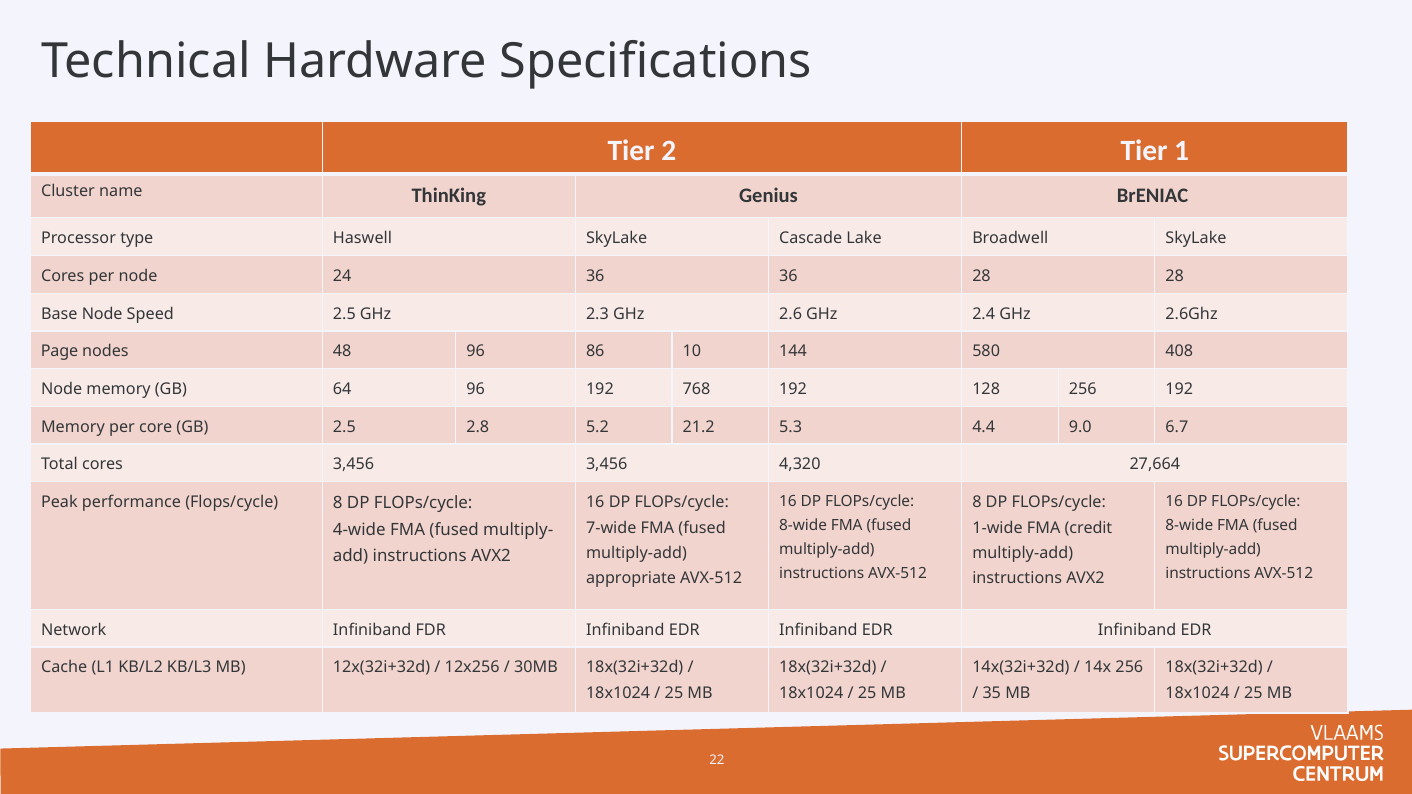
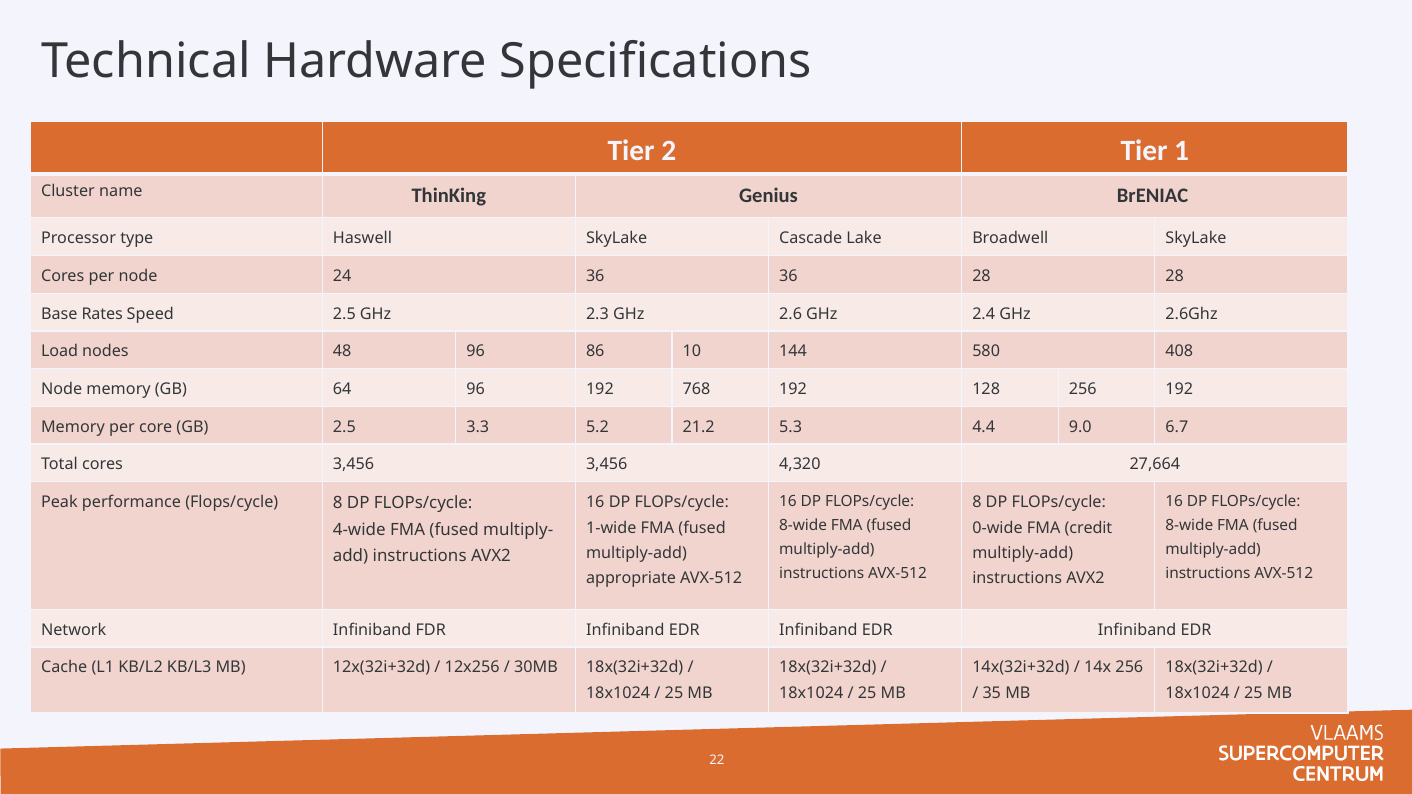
Base Node: Node -> Rates
Page: Page -> Load
2.8: 2.8 -> 3.3
7-wide: 7-wide -> 1-wide
1-wide: 1-wide -> 0-wide
